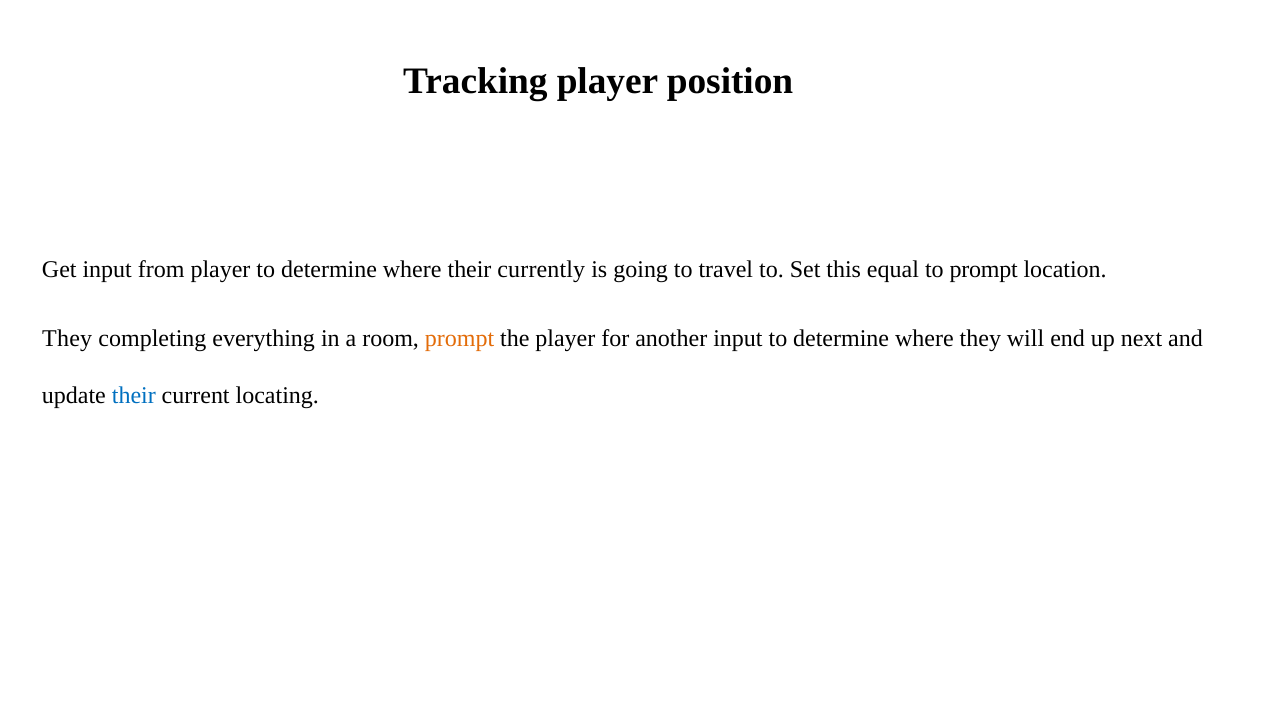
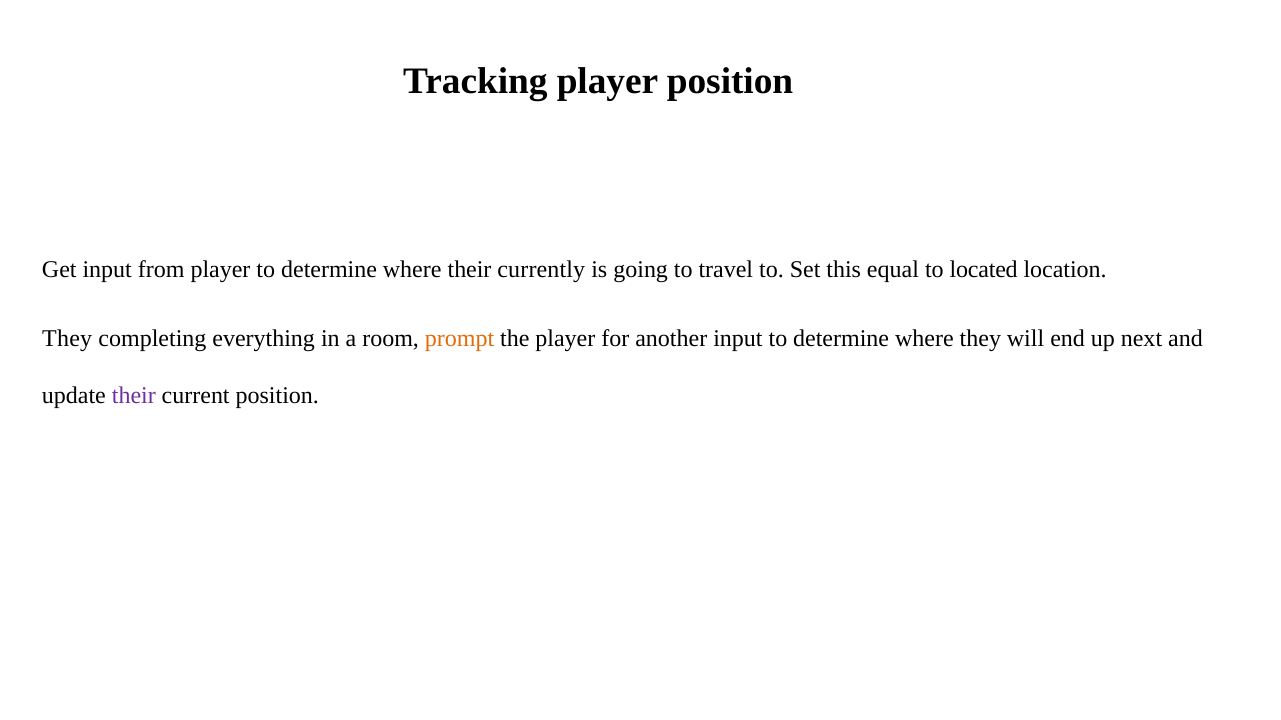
to prompt: prompt -> located
their at (134, 396) colour: blue -> purple
current locating: locating -> position
